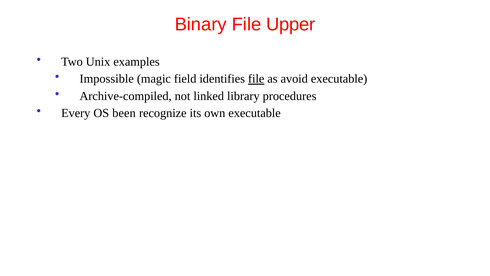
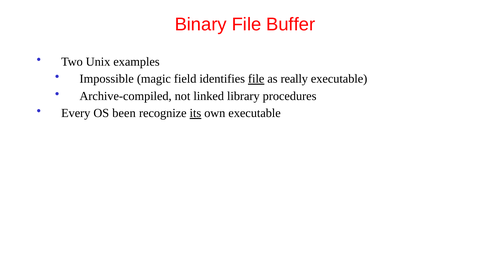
Upper: Upper -> Buffer
avoid: avoid -> really
its underline: none -> present
